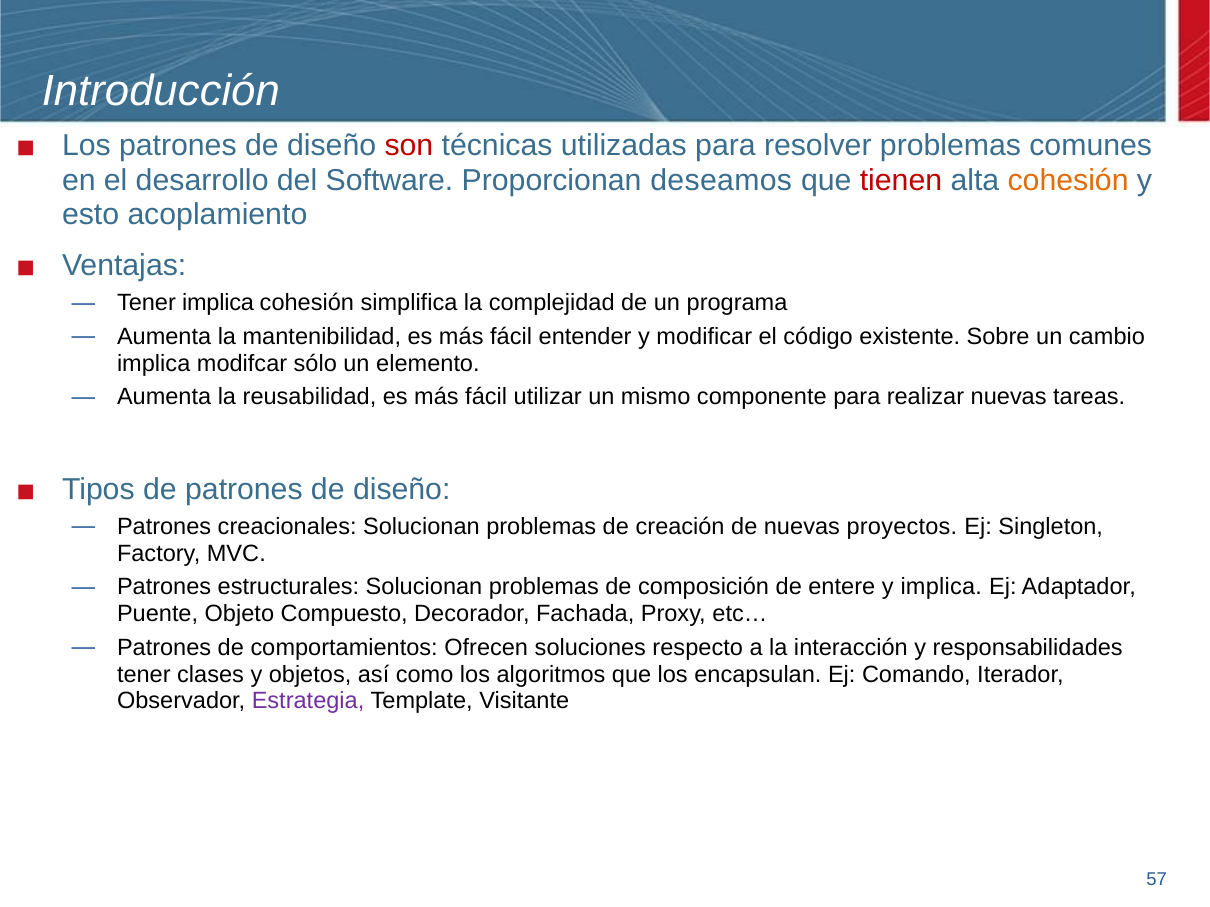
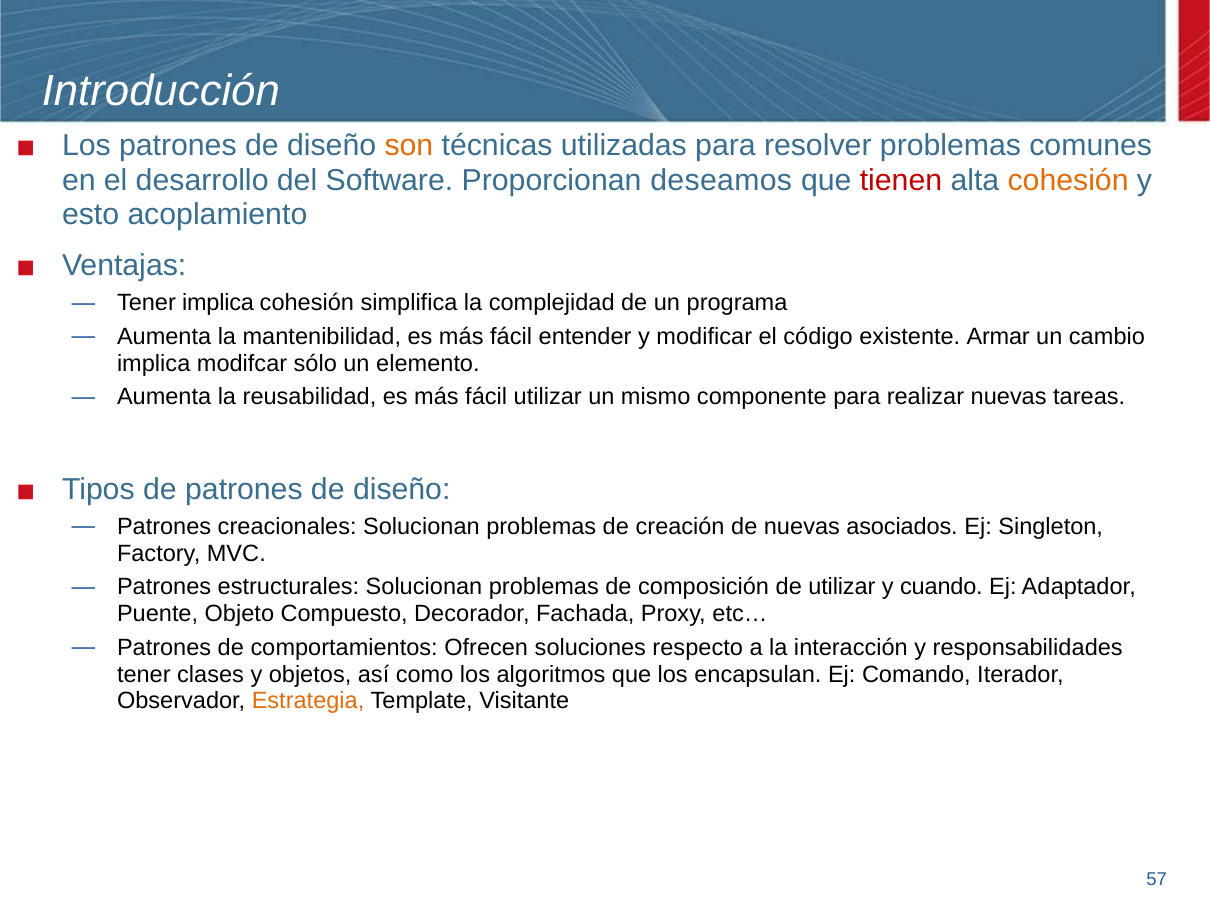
son colour: red -> orange
Sobre: Sobre -> Armar
proyectos: proyectos -> asociados
de entere: entere -> utilizar
y implica: implica -> cuando
Estrategia colour: purple -> orange
